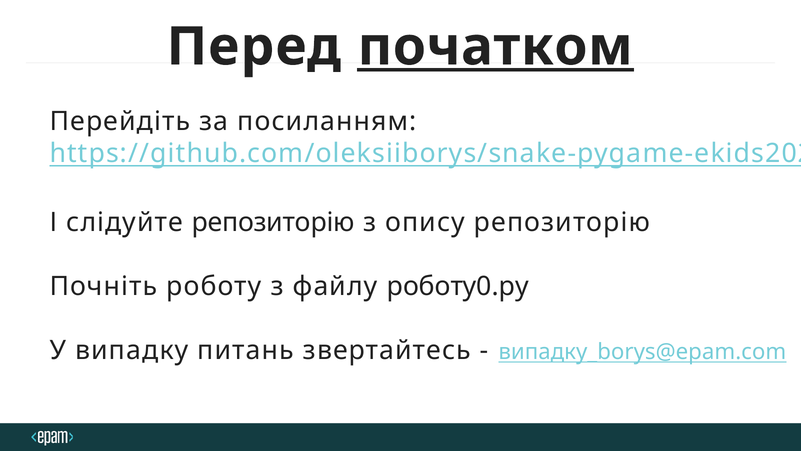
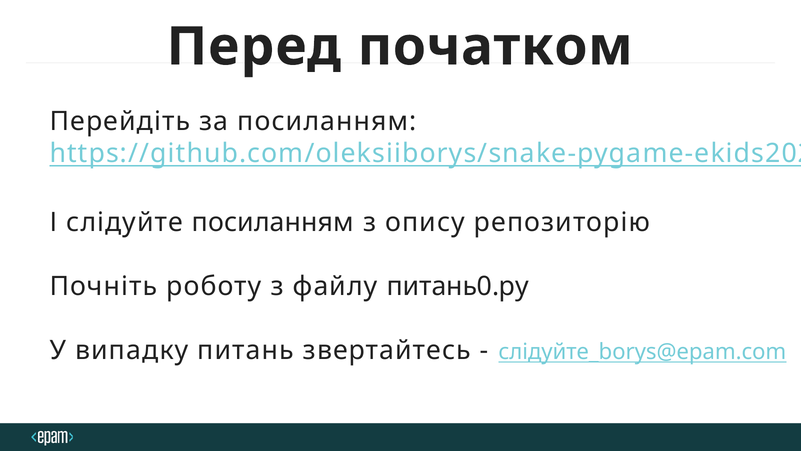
початком underline: present -> none
слідуйте репозиторію: репозиторію -> посиланням
роботу0.py: роботу0.py -> питань0.py
випадку_borys@epam.com: випадку_borys@epam.com -> слідуйте_borys@epam.com
